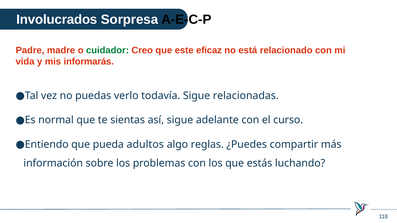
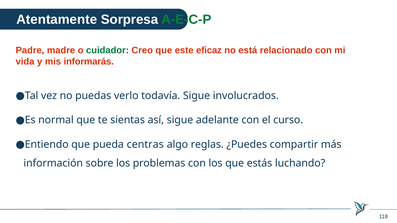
Involucrados: Involucrados -> Atentamente
A-E-C-P colour: black -> green
relacionadas: relacionadas -> involucrados
adultos: adultos -> centras
